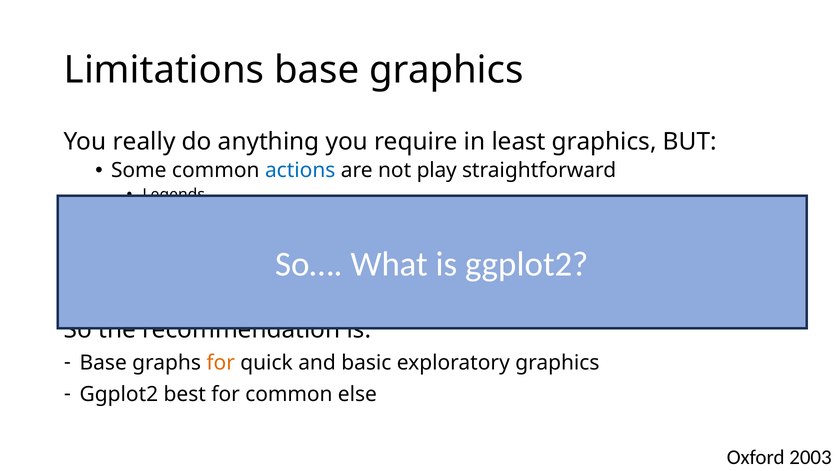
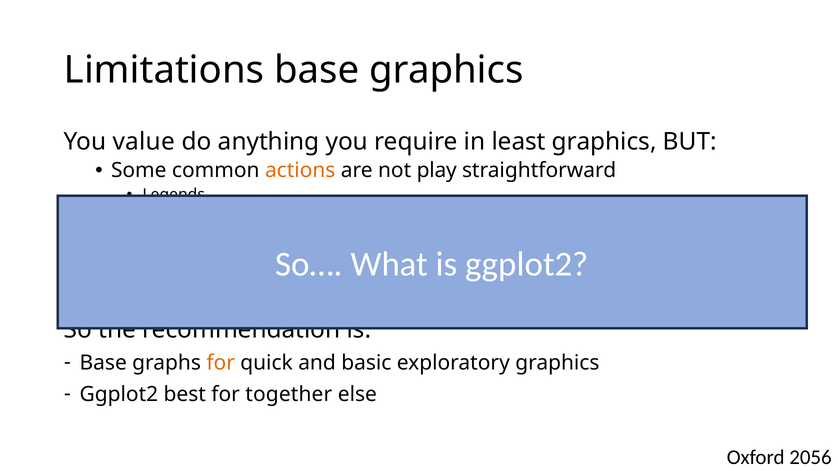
really: really -> value
actions colour: blue -> orange
for common: common -> together
2003: 2003 -> 2056
